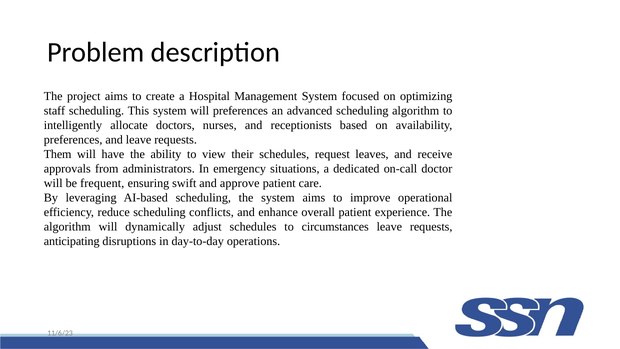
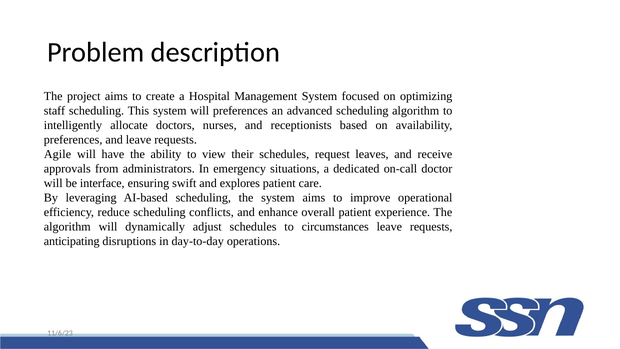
Them: Them -> Agile
frequent: frequent -> interface
approve: approve -> explores
